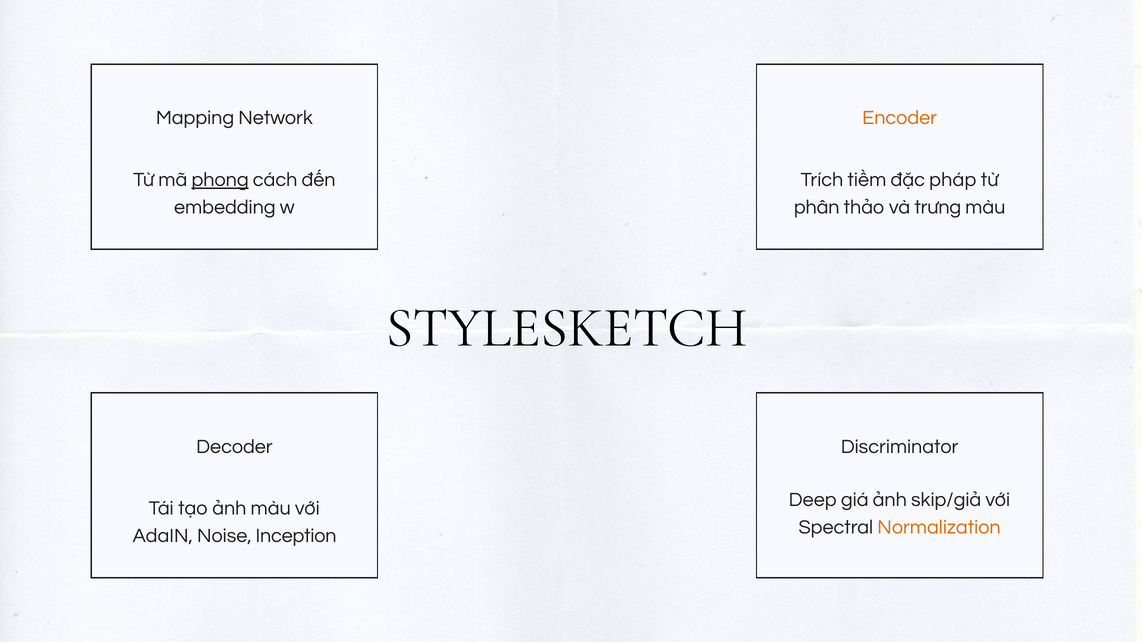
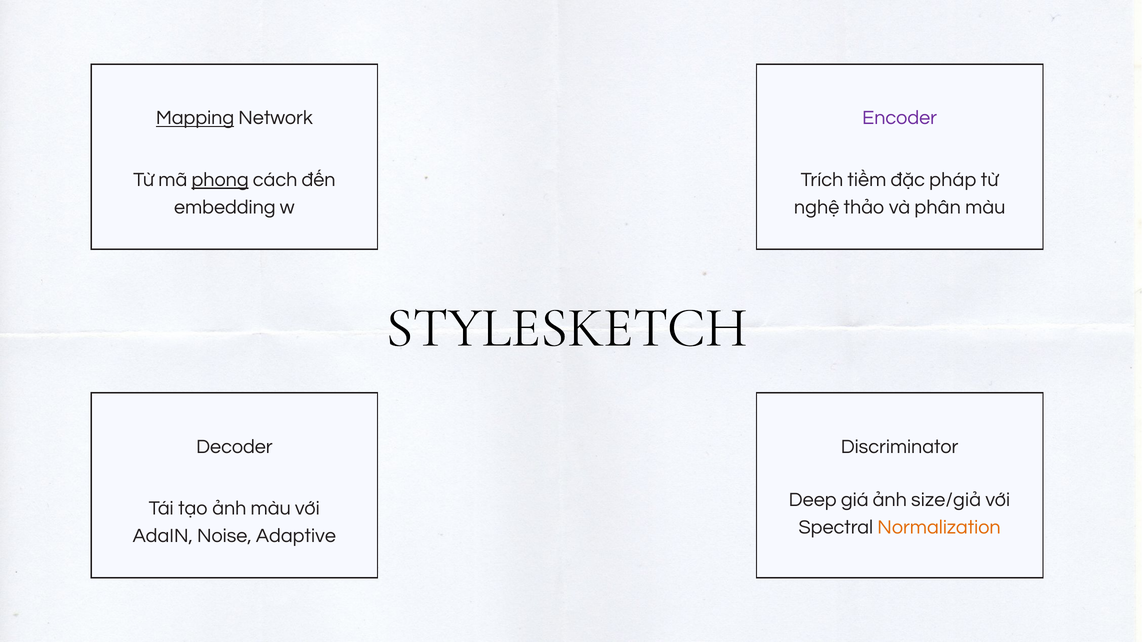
Mapping underline: none -> present
Encoder colour: orange -> purple
phân: phân -> nghệ
trưng: trưng -> phân
skip/giả: skip/giả -> size/giả
Inception: Inception -> Adaptive
